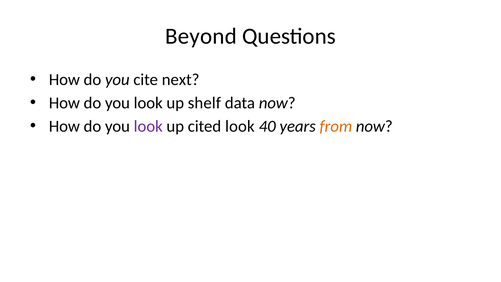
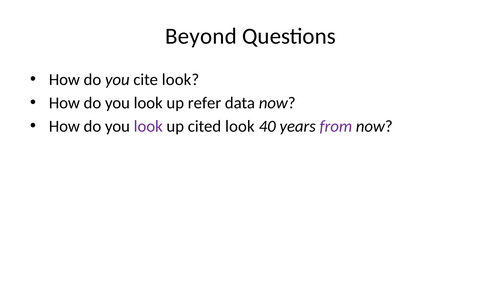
cite next: next -> look
shelf: shelf -> refer
from colour: orange -> purple
